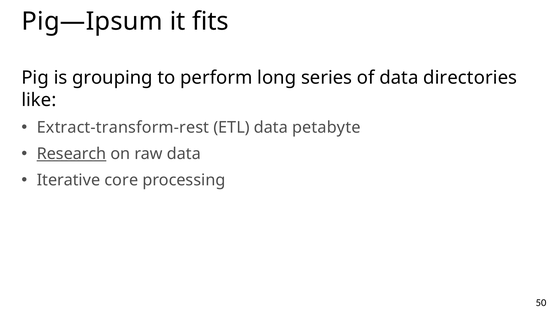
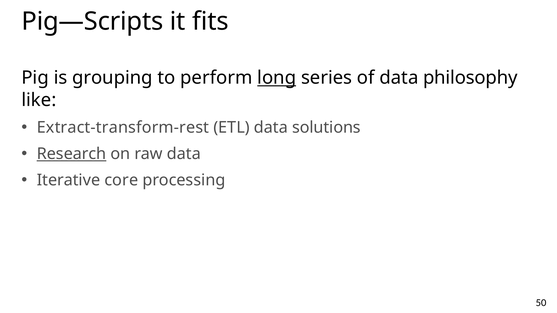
Pig—Ipsum: Pig—Ipsum -> Pig—Scripts
long underline: none -> present
directories: directories -> philosophy
petabyte: petabyte -> solutions
